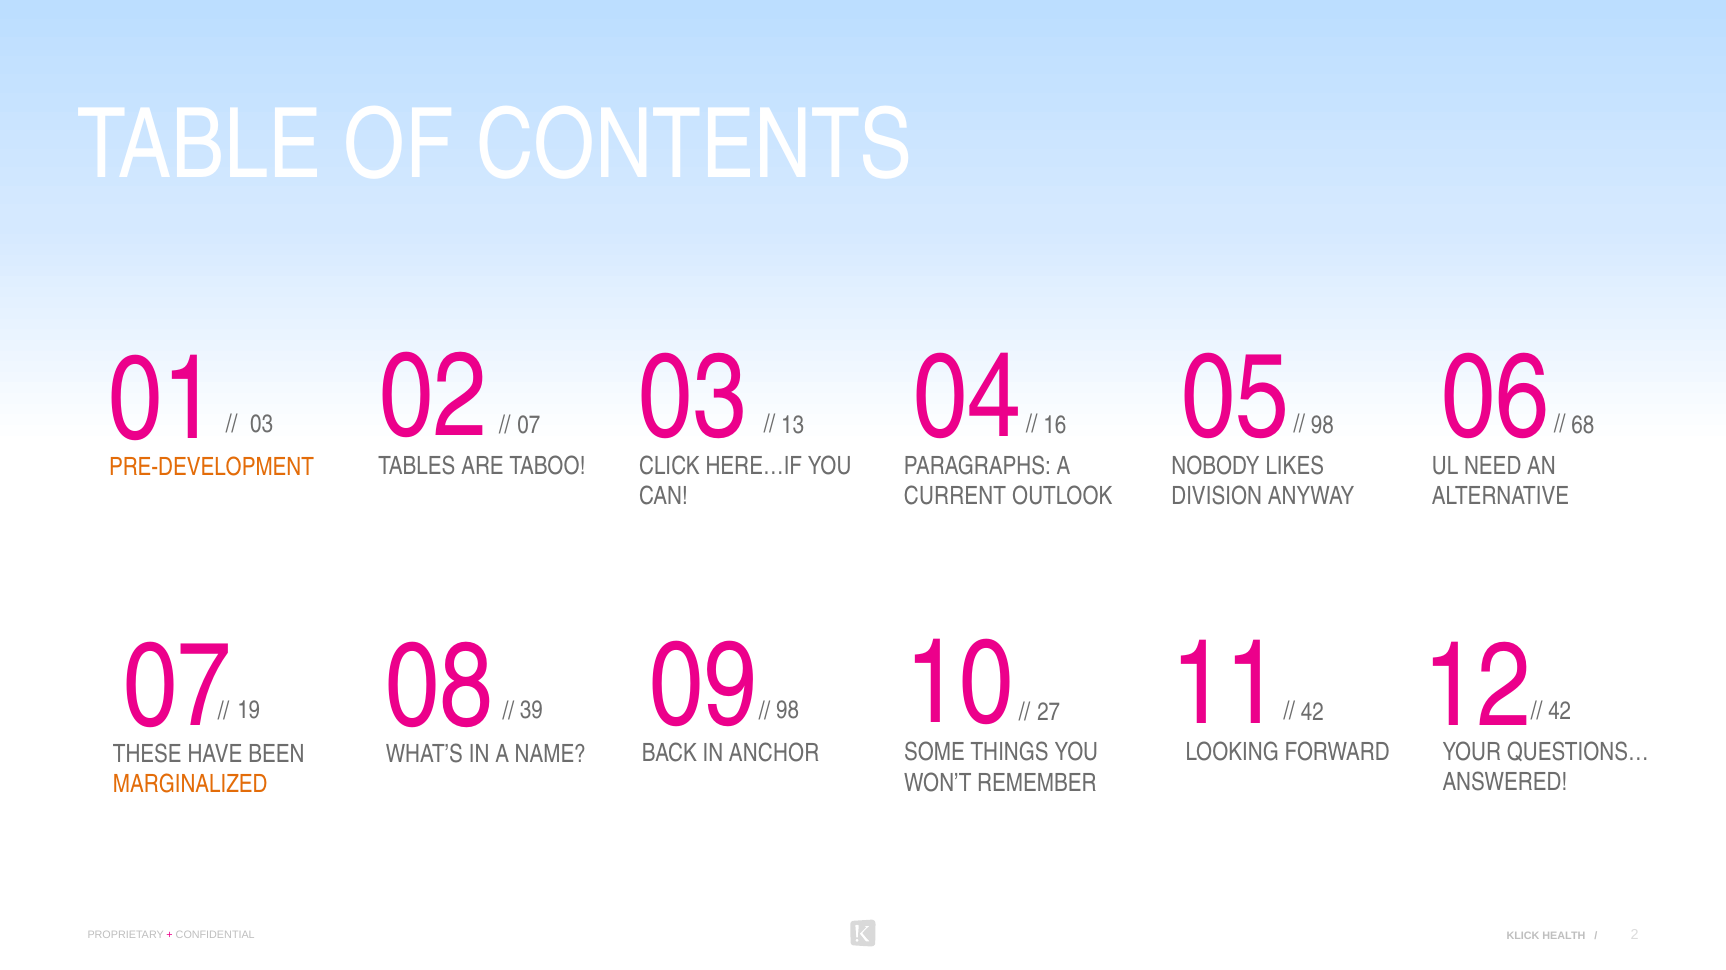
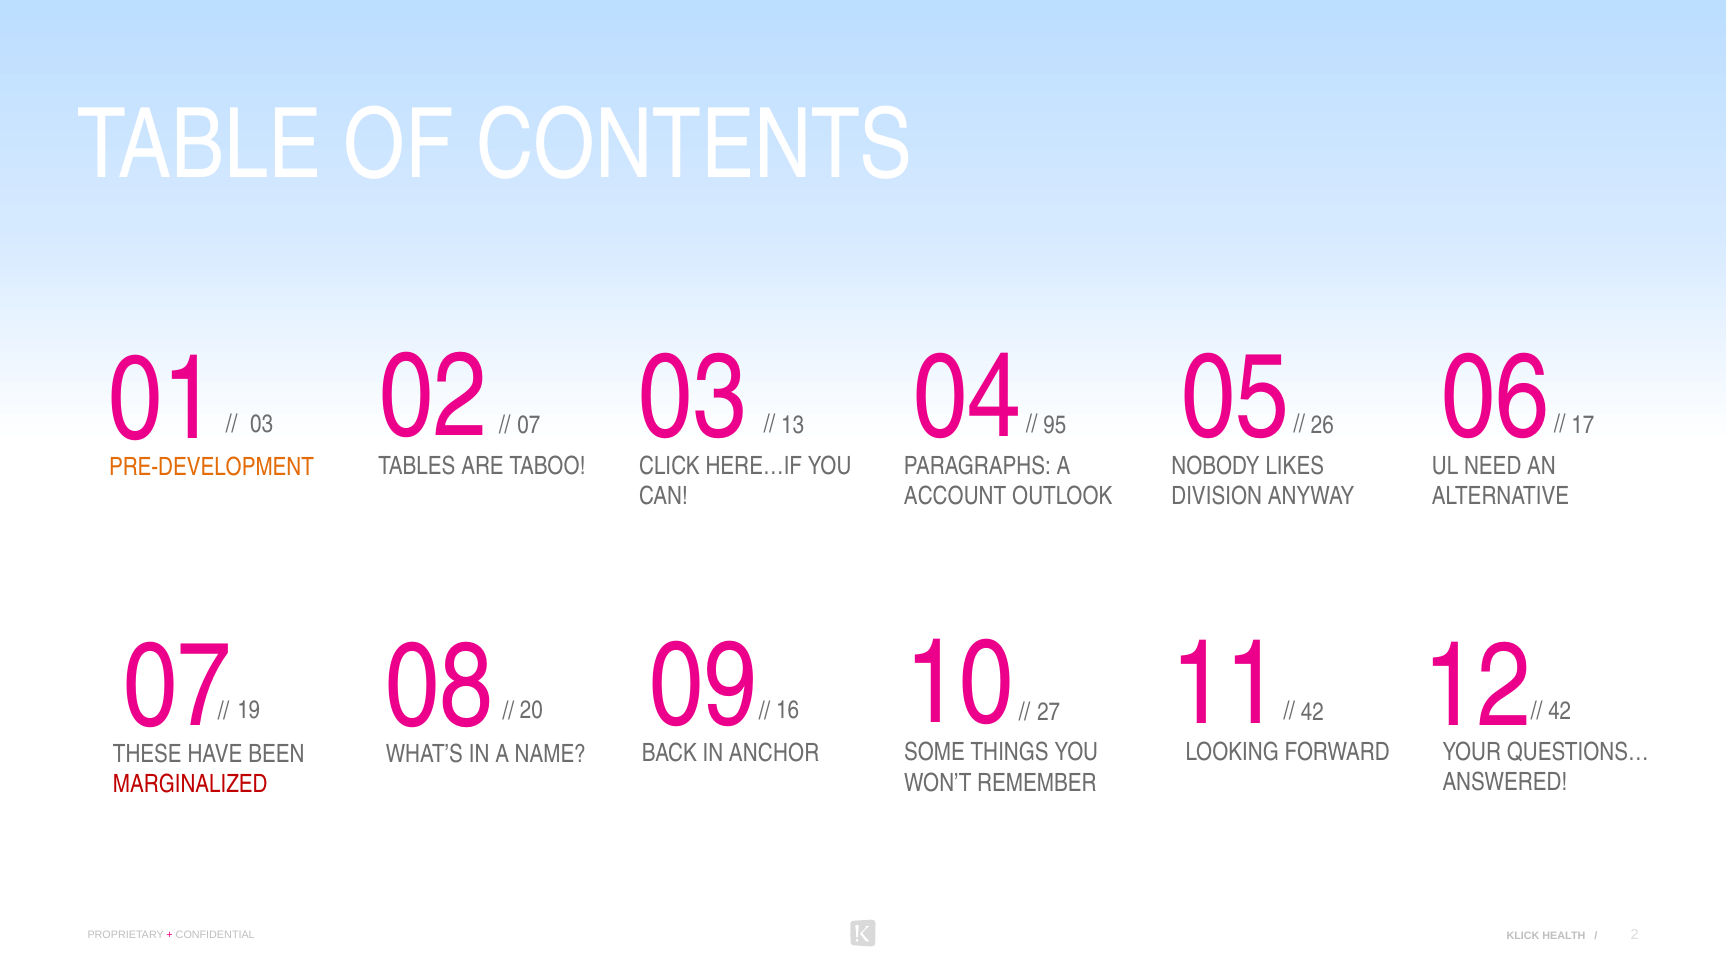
98 at (1322, 425): 98 -> 26
68: 68 -> 17
16: 16 -> 95
CURRENT: CURRENT -> ACCOUNT
39: 39 -> 20
98 at (788, 711): 98 -> 16
MARGINALIZED colour: orange -> red
